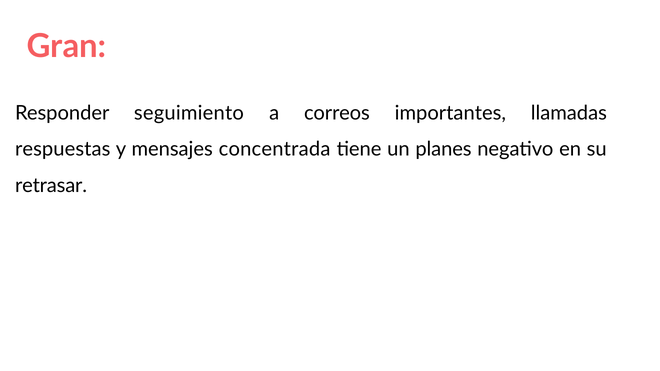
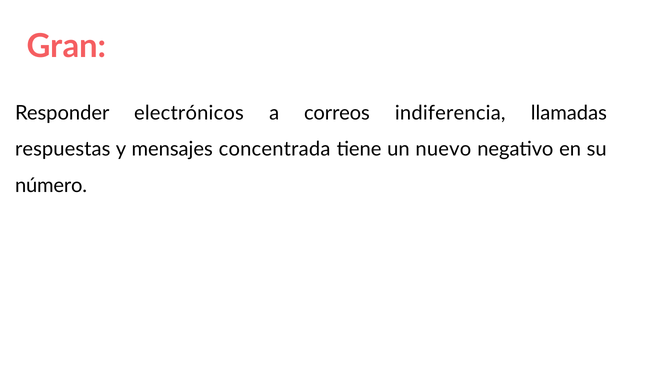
seguimiento: seguimiento -> electrónicos
importantes: importantes -> indiferencia
planes: planes -> nuevo
retrasar: retrasar -> número
